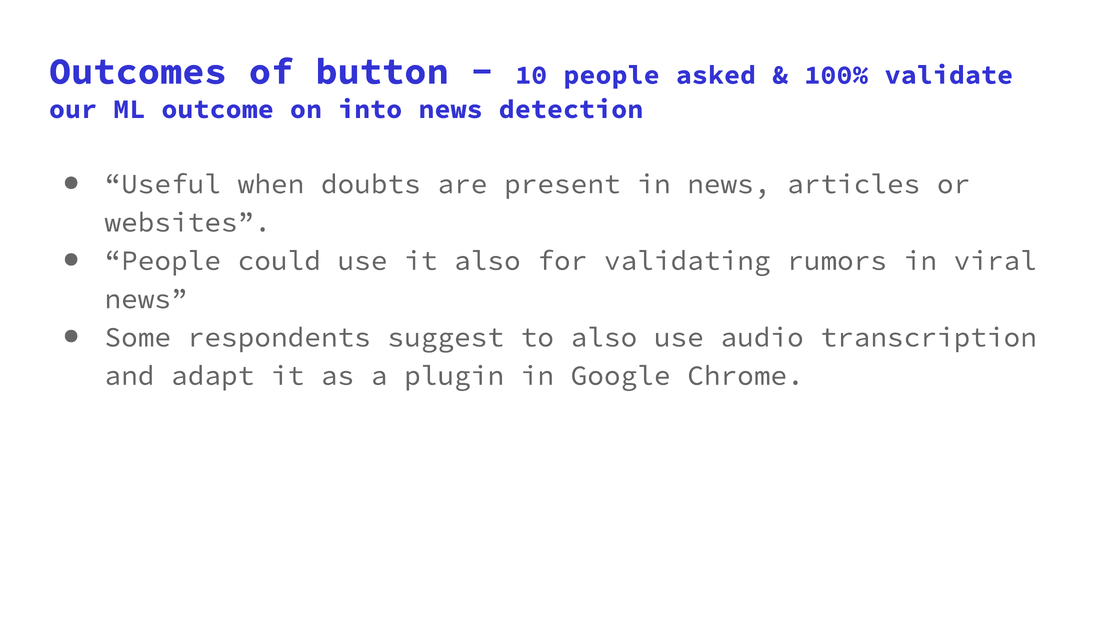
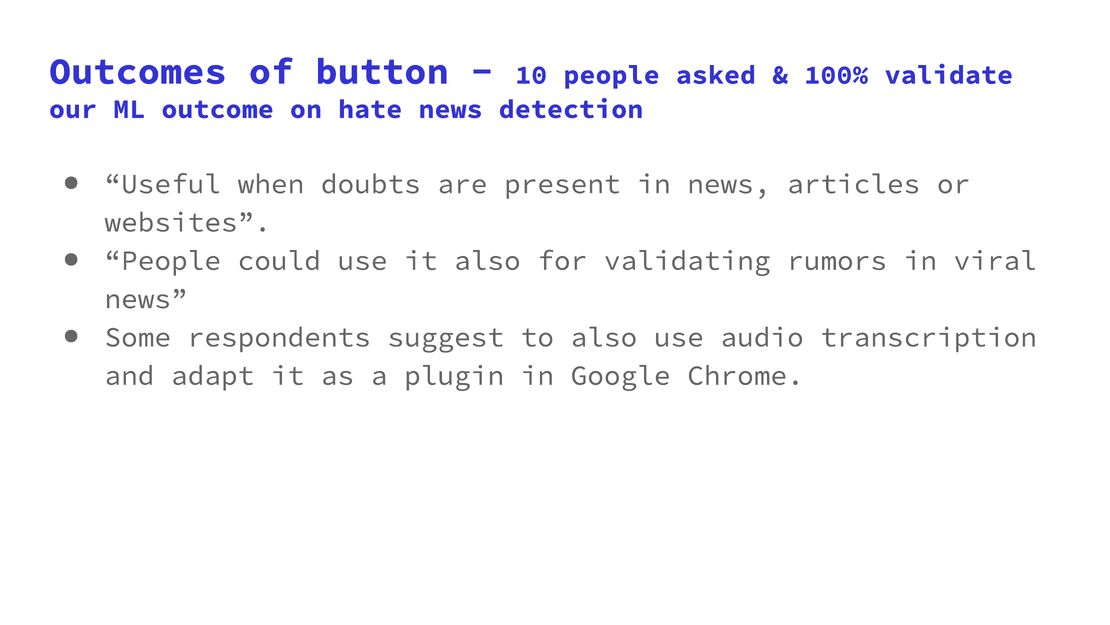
into: into -> hate
